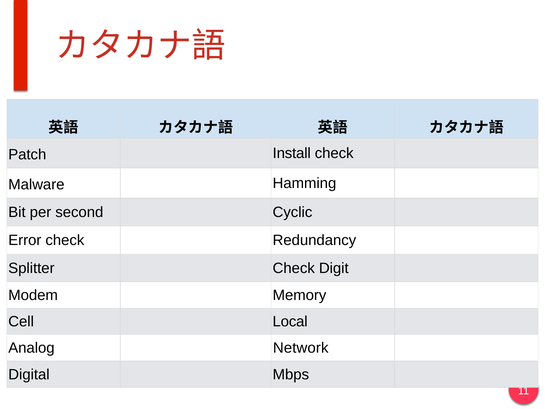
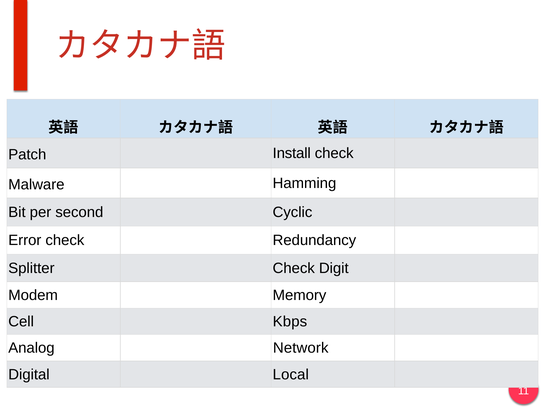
Local: Local -> Kbps
Mbps: Mbps -> Local
